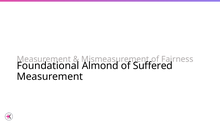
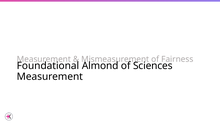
Suffered: Suffered -> Sciences
